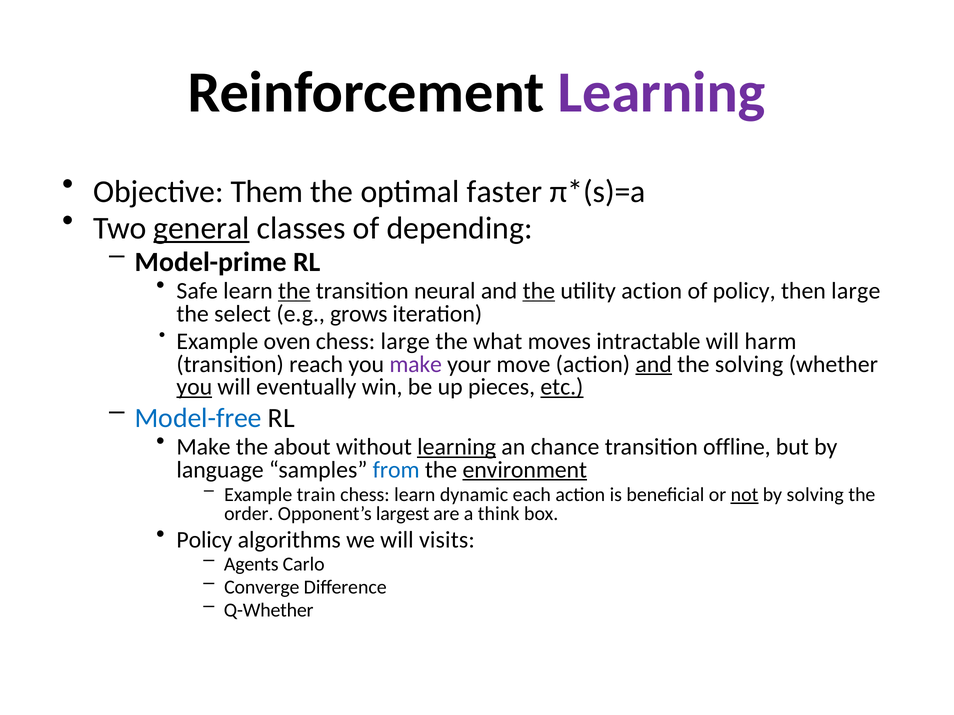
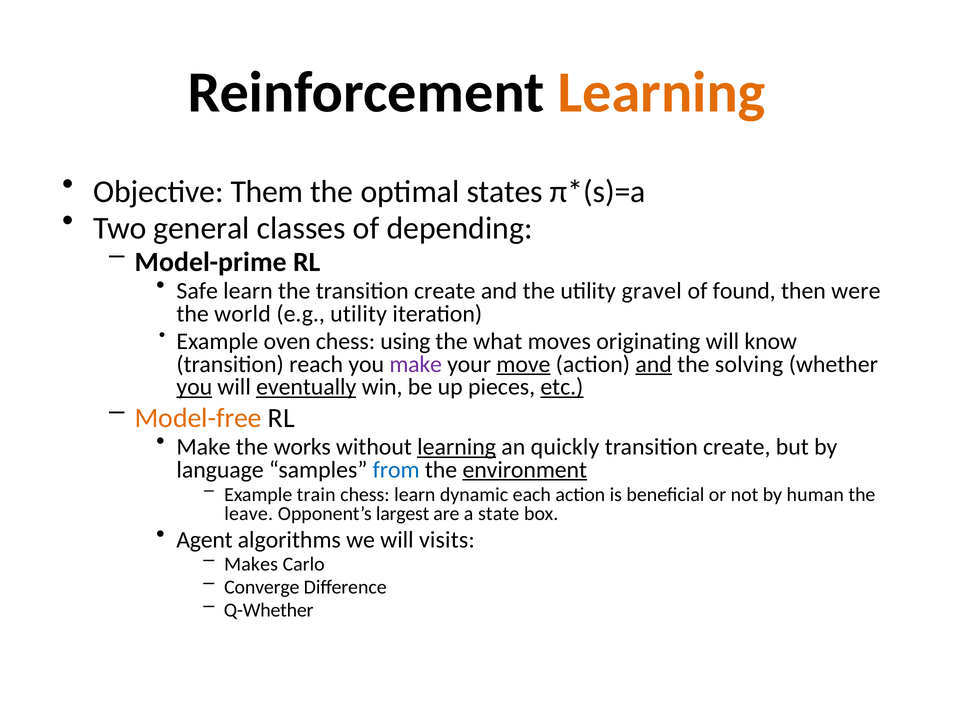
Learning at (662, 92) colour: purple -> orange
faster: faster -> states
general underline: present -> none
the at (294, 291) underline: present -> none
neural at (445, 291): neural -> create
the at (539, 291) underline: present -> none
utility action: action -> gravel
of policy: policy -> found
then large: large -> were
select: select -> world
e.g grows: grows -> utility
chess large: large -> using
intractable: intractable -> originating
harm: harm -> know
move underline: none -> present
eventually underline: none -> present
Model-free colour: blue -> orange
about: about -> works
chance: chance -> quickly
offline at (737, 447): offline -> create
not underline: present -> none
by solving: solving -> human
order: order -> leave
think: think -> state
Policy at (204, 540): Policy -> Agent
Agents: Agents -> Makes
